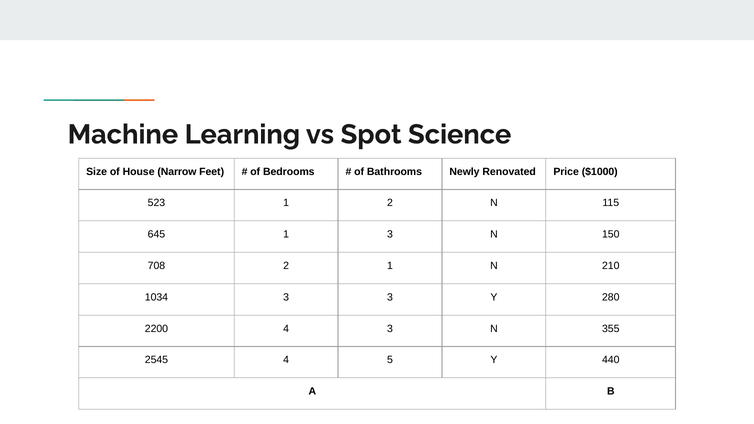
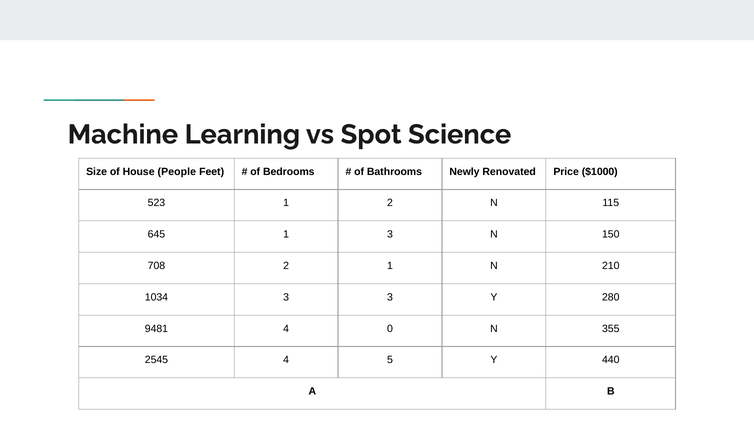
Narrow: Narrow -> People
2200: 2200 -> 9481
4 3: 3 -> 0
